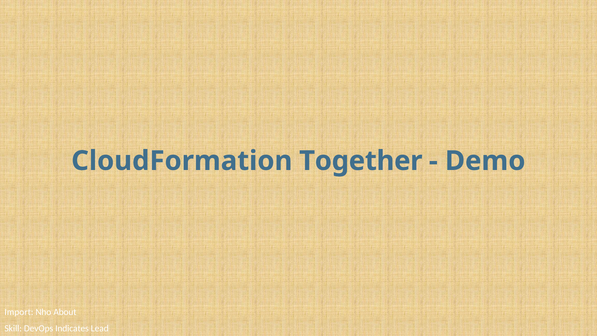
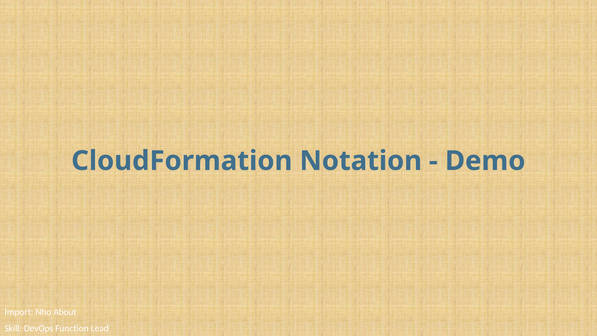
Together: Together -> Notation
Indicates: Indicates -> Function
